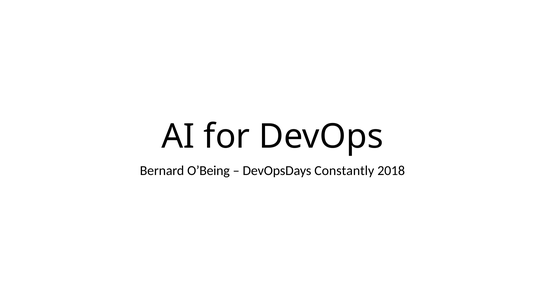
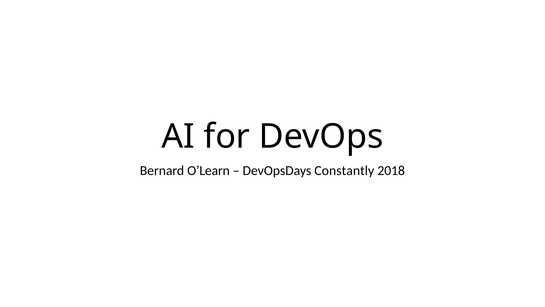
O’Being: O’Being -> O’Learn
